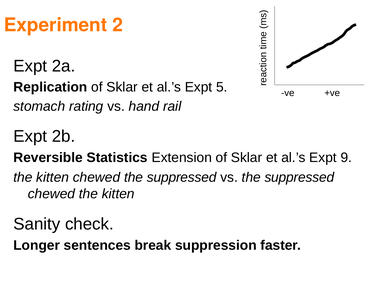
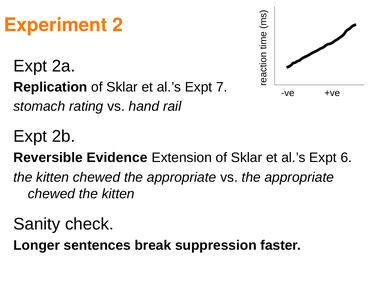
5: 5 -> 7
Statistics: Statistics -> Evidence
9: 9 -> 6
chewed the suppressed: suppressed -> appropriate
vs the suppressed: suppressed -> appropriate
